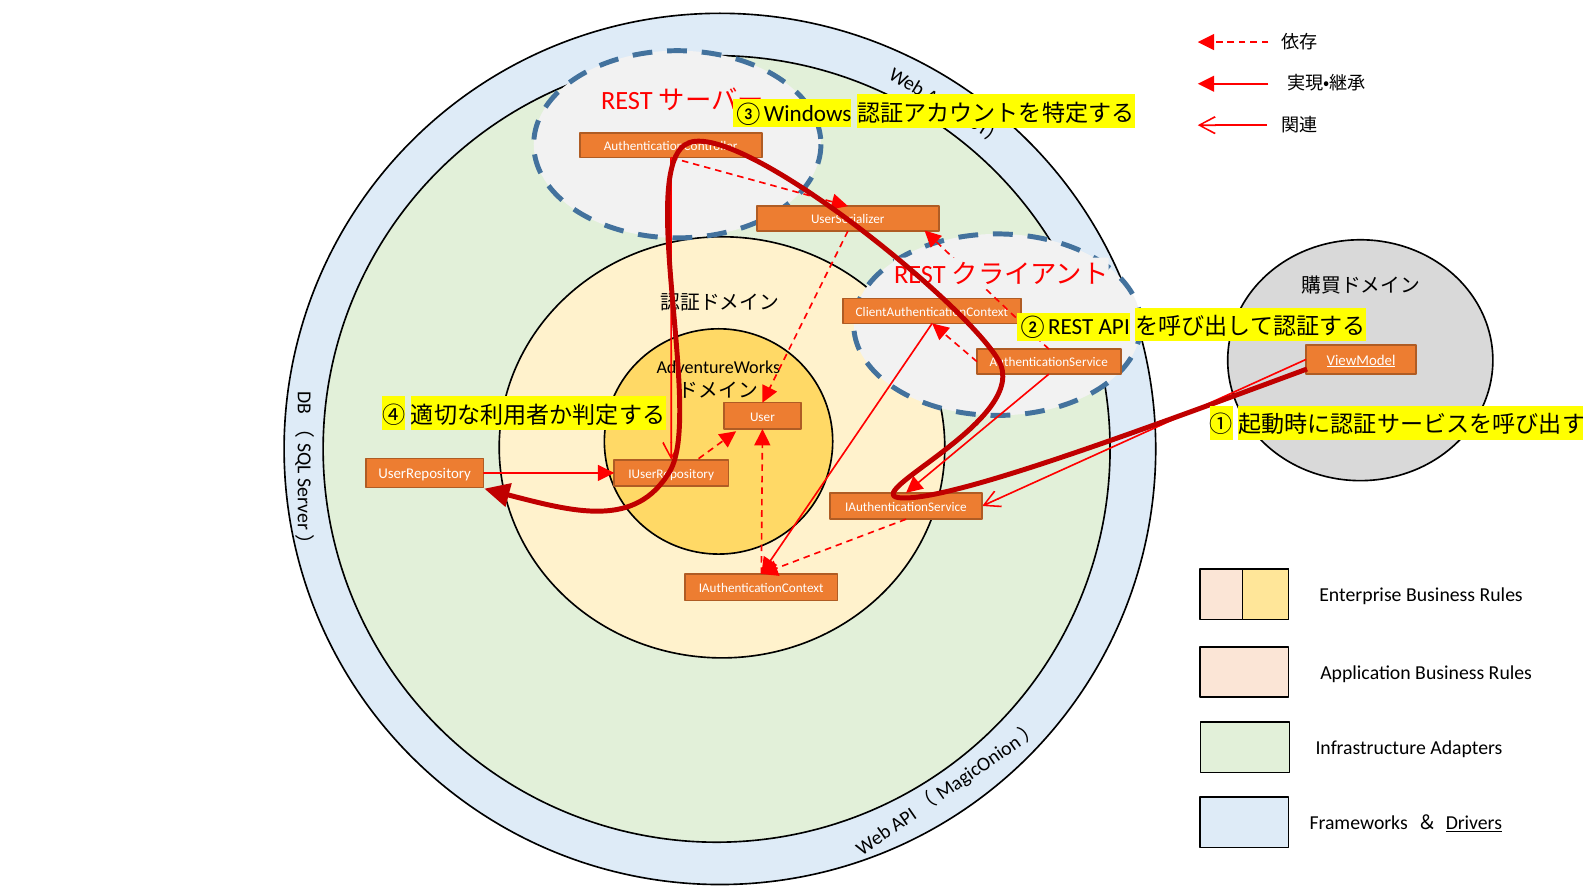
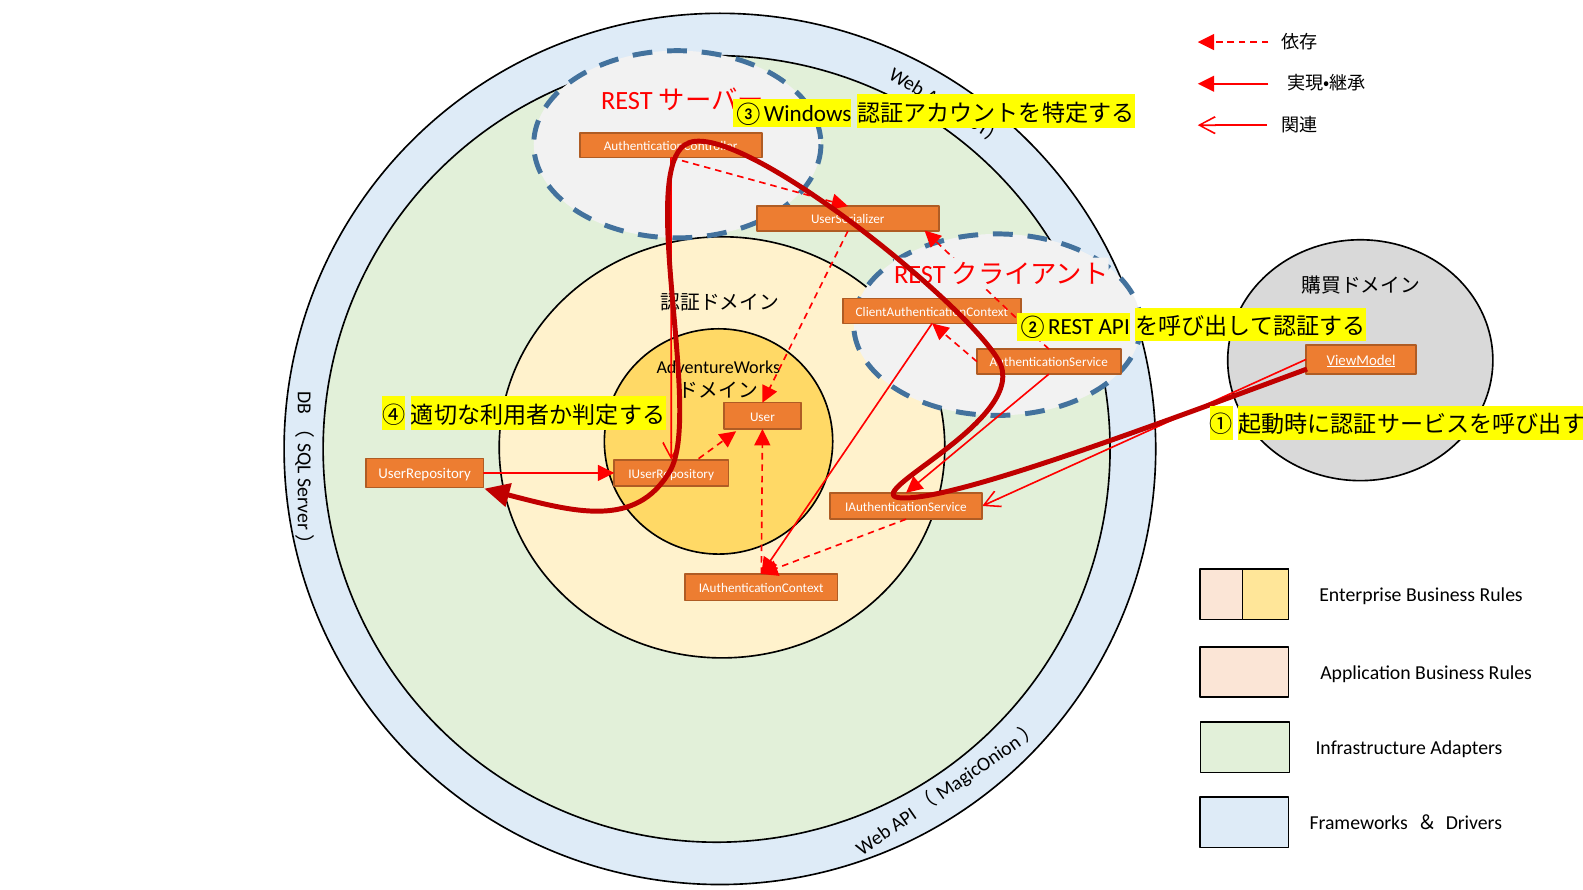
Drivers underline: present -> none
